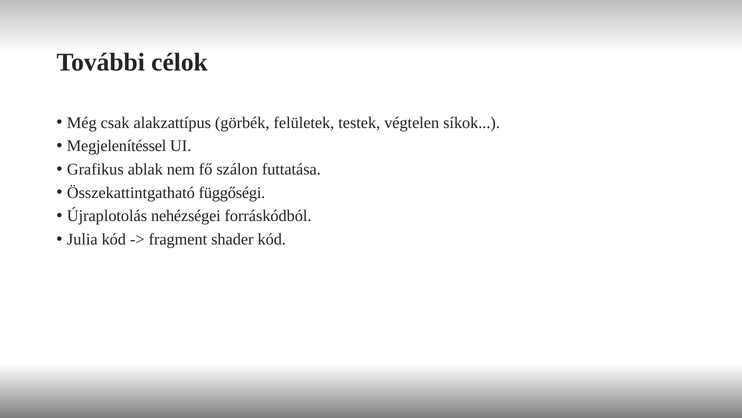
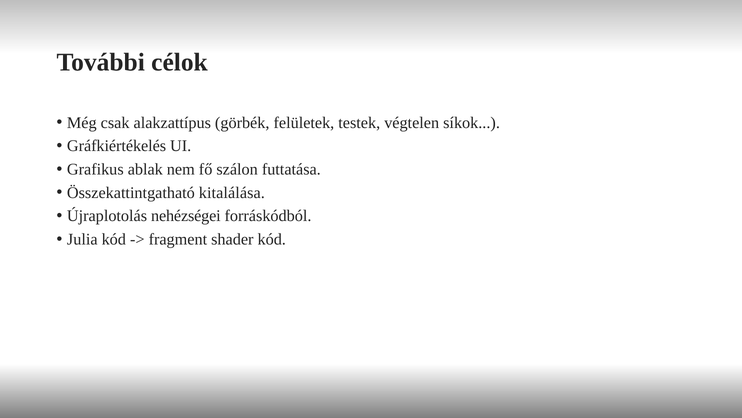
Megjelenítéssel: Megjelenítéssel -> Gráfkiértékelés
függőségi: függőségi -> kitalálása
